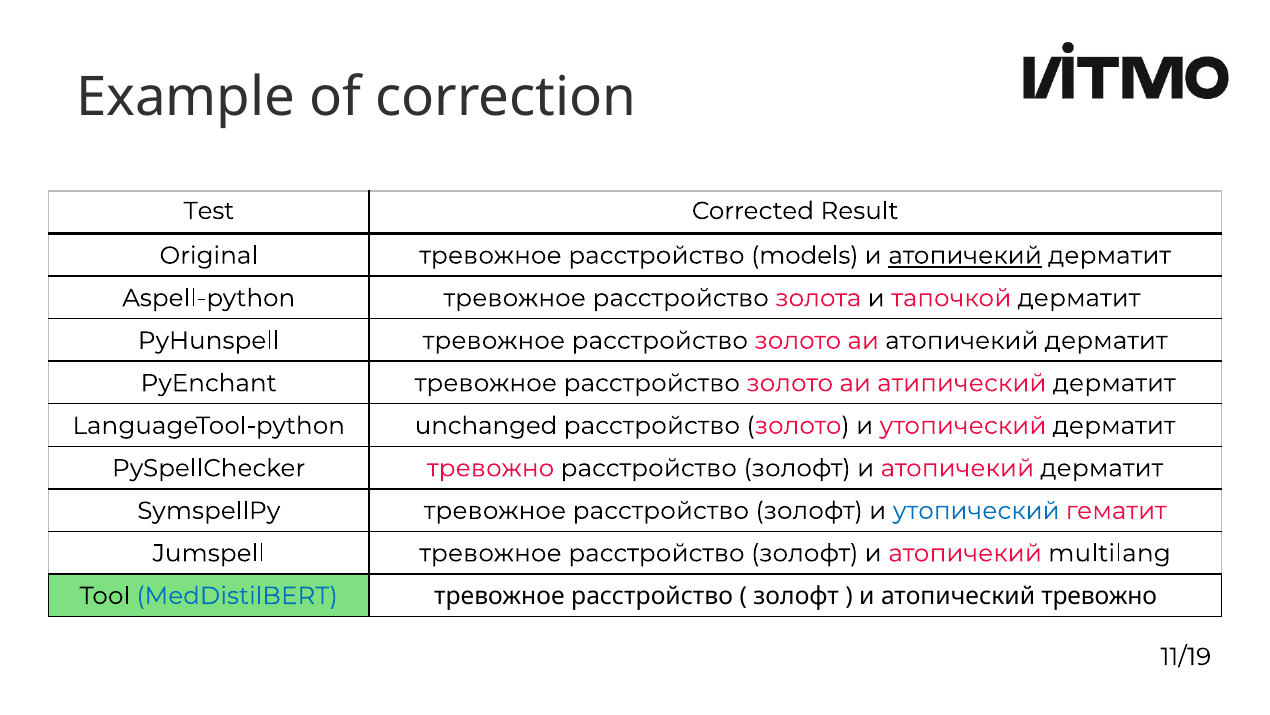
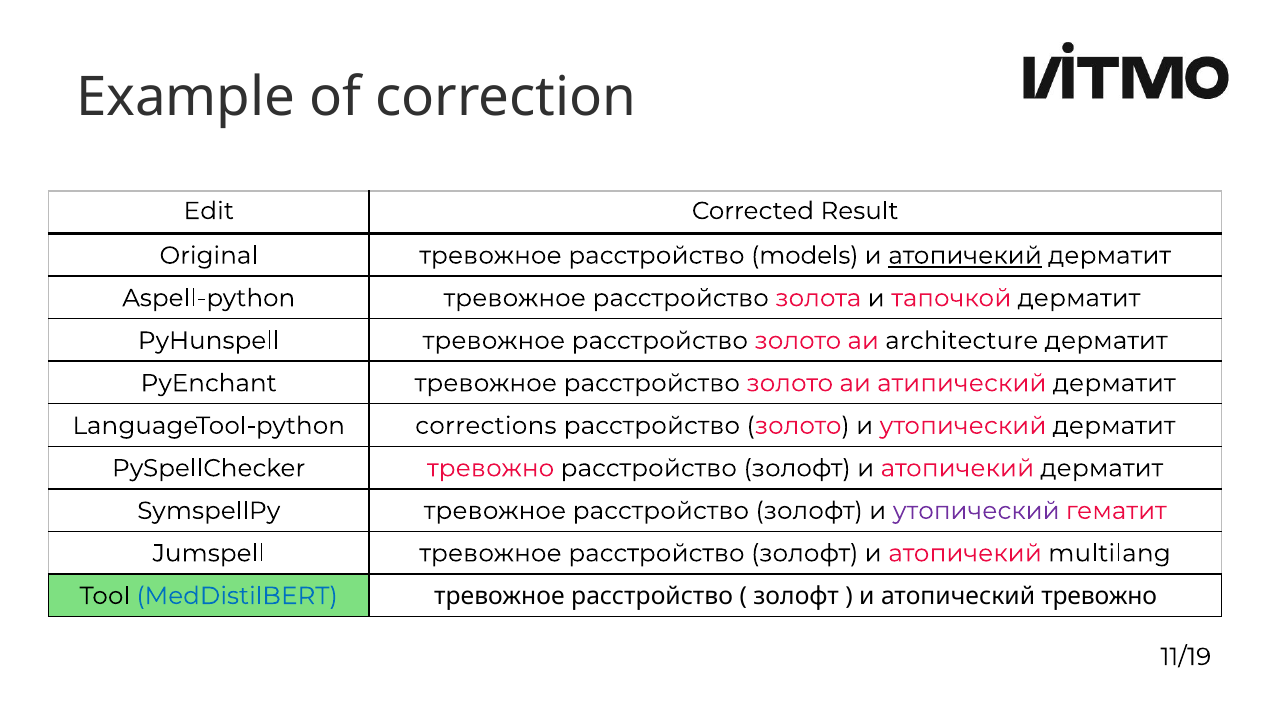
Test: Test -> Edit
аи атопичекий: атопичекий -> architecture
unchanged: unchanged -> corrections
утопический at (976, 510) colour: blue -> purple
